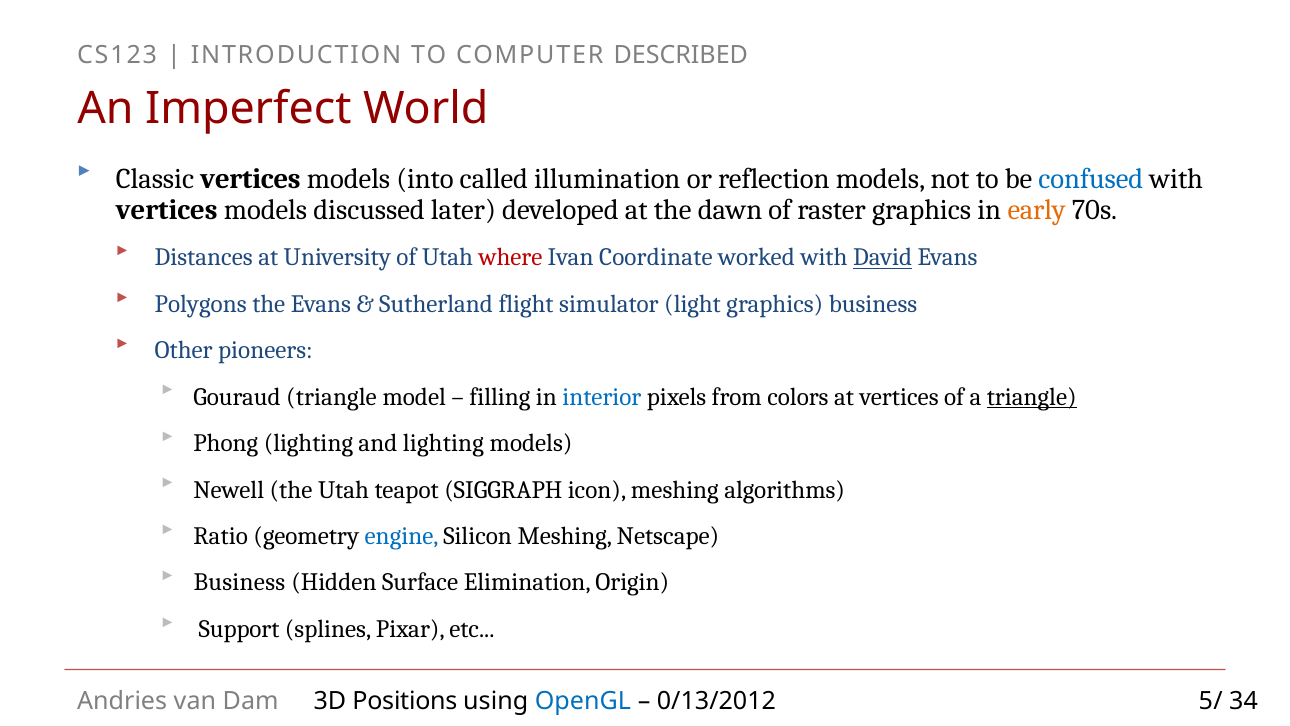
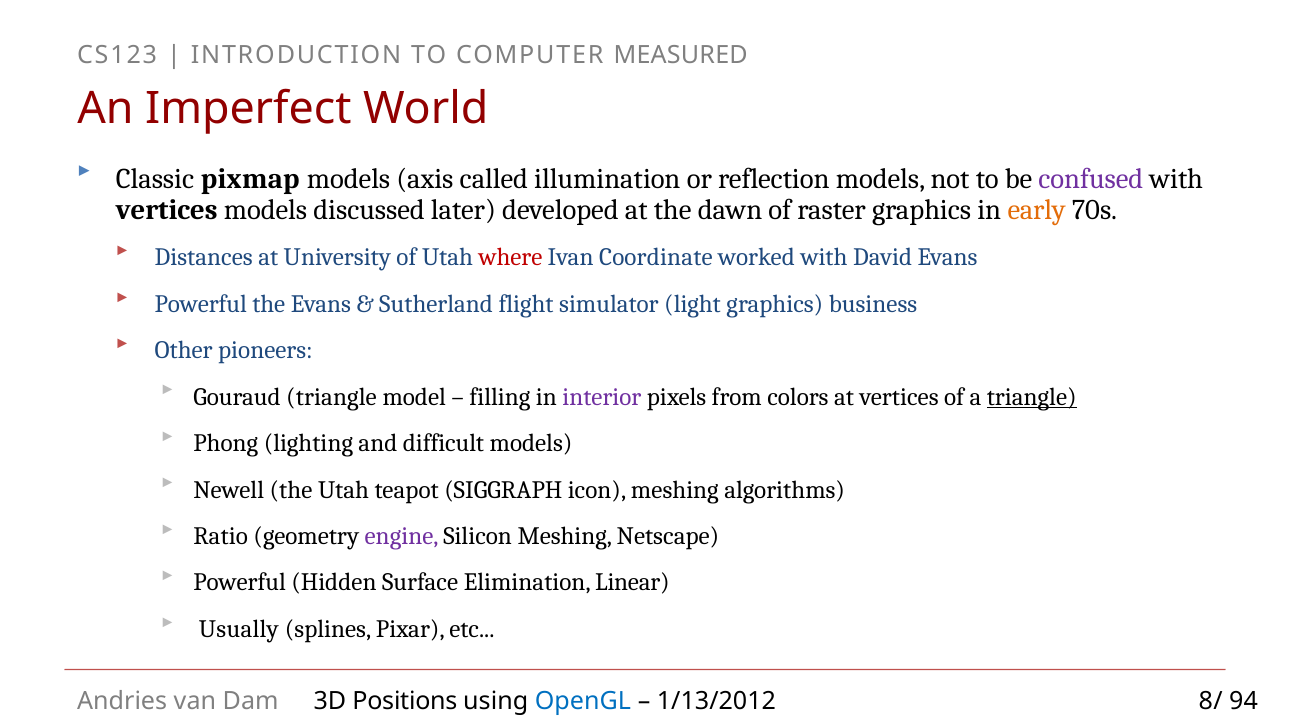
DESCRIBED: DESCRIBED -> MEASURED
Classic vertices: vertices -> pixmap
into: into -> axis
confused colour: blue -> purple
David underline: present -> none
Polygons at (201, 304): Polygons -> Powerful
interior colour: blue -> purple
and lighting: lighting -> difficult
engine colour: blue -> purple
Business at (239, 582): Business -> Powerful
Origin: Origin -> Linear
Support: Support -> Usually
0/13/2012: 0/13/2012 -> 1/13/2012
5: 5 -> 8
34: 34 -> 94
